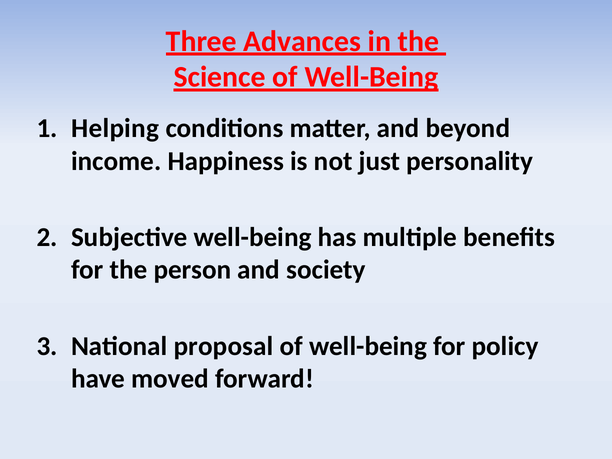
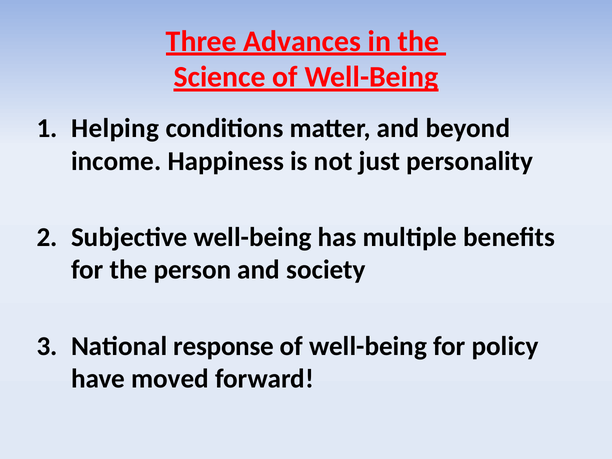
proposal: proposal -> response
